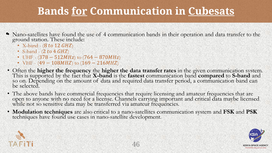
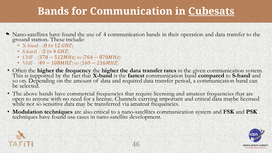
for underline: present -> none
